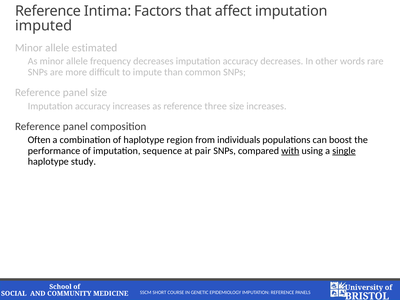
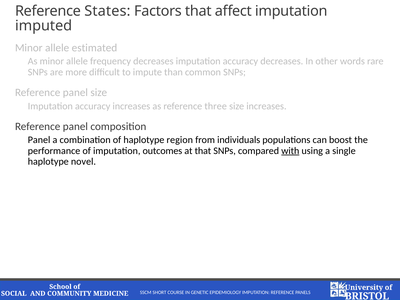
Intima: Intima -> States
Often at (39, 140): Often -> Panel
sequence: sequence -> outcomes
at pair: pair -> that
single underline: present -> none
study: study -> novel
